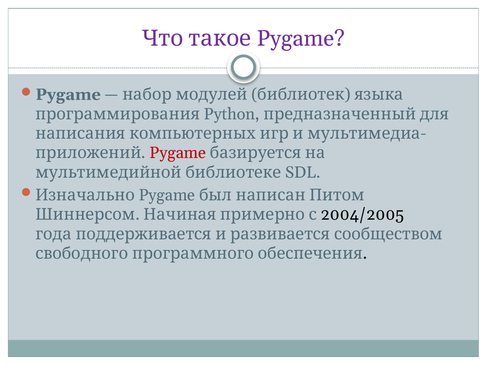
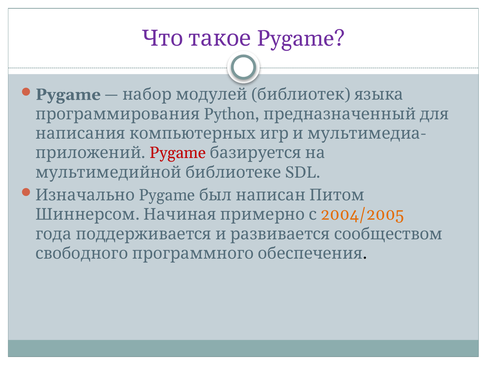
2004/2005 colour: black -> orange
